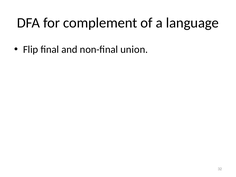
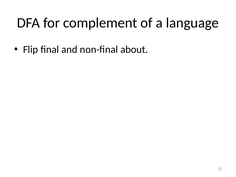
union: union -> about
